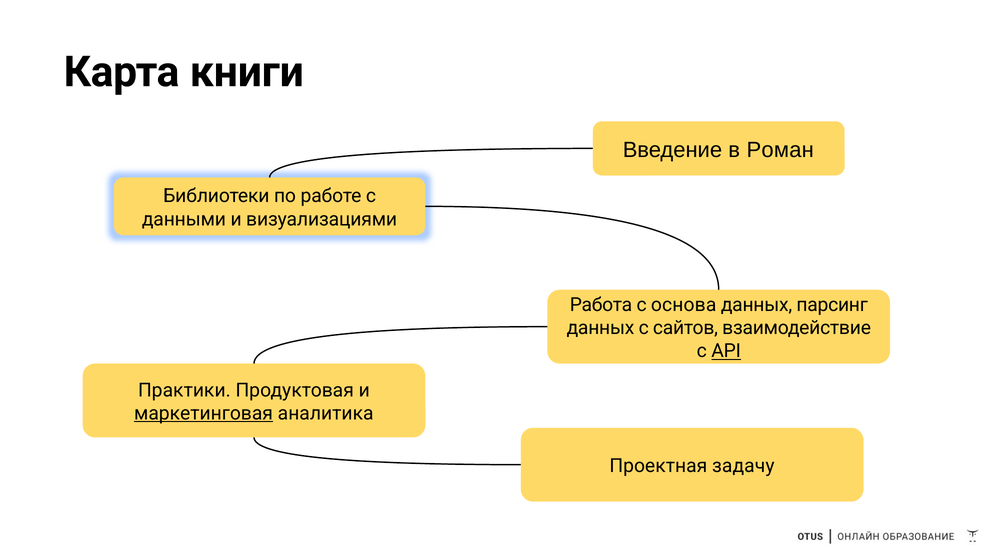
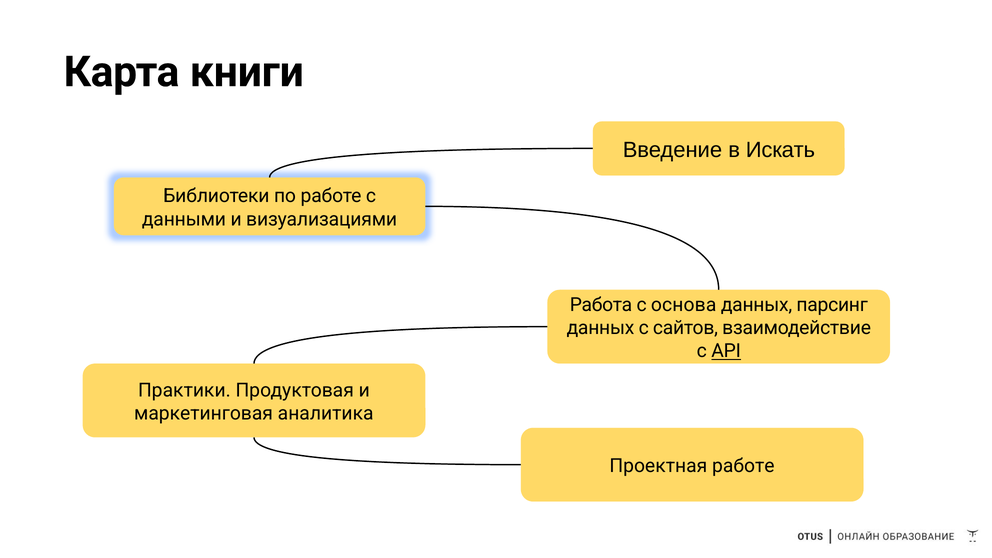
Роман: Роман -> Искать
маркетинговая underline: present -> none
Проектная задачу: задачу -> работе
